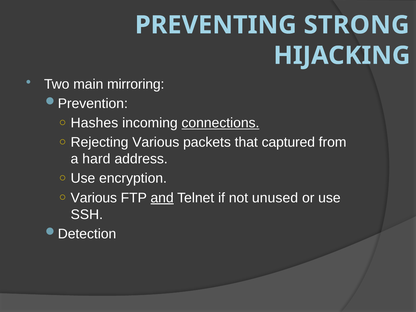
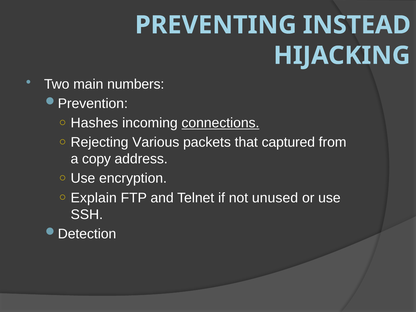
STRONG: STRONG -> INSTEAD
mirroring: mirroring -> numbers
hard: hard -> copy
Various at (94, 198): Various -> Explain
and underline: present -> none
